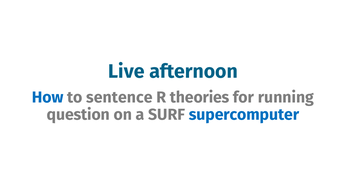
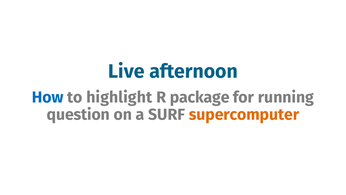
sentence: sentence -> highlight
theories: theories -> package
supercomputer colour: blue -> orange
